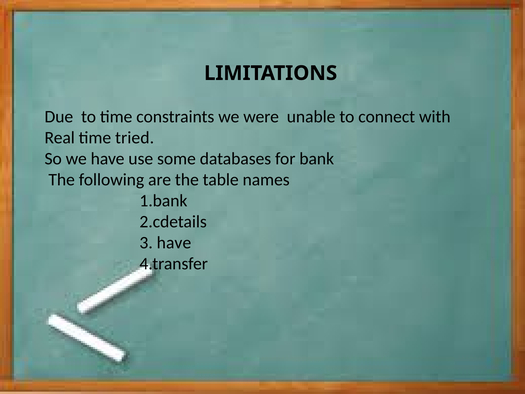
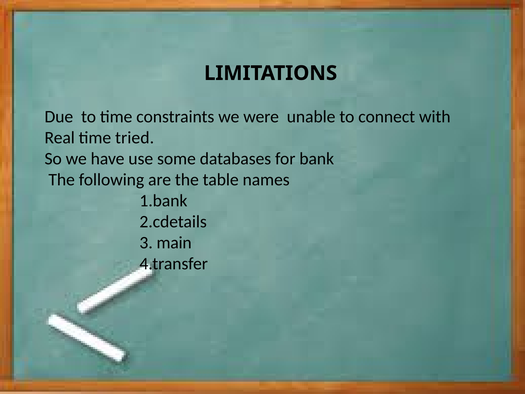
3 have: have -> main
